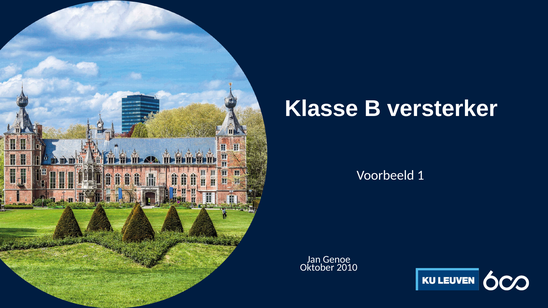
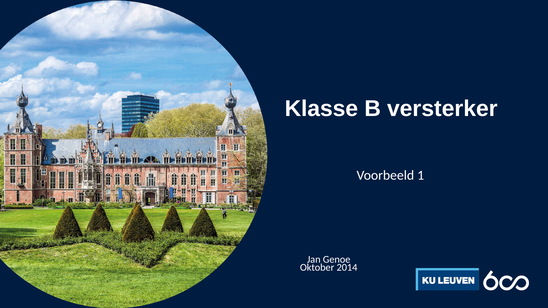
2010: 2010 -> 2014
